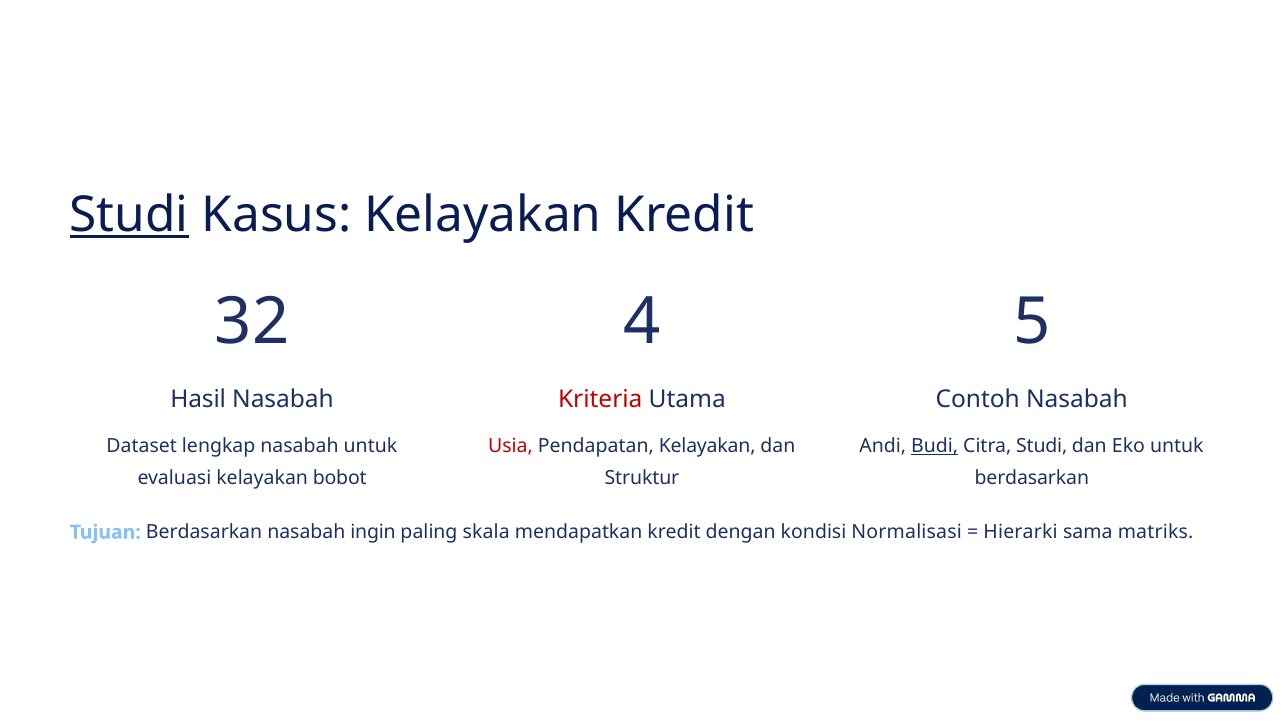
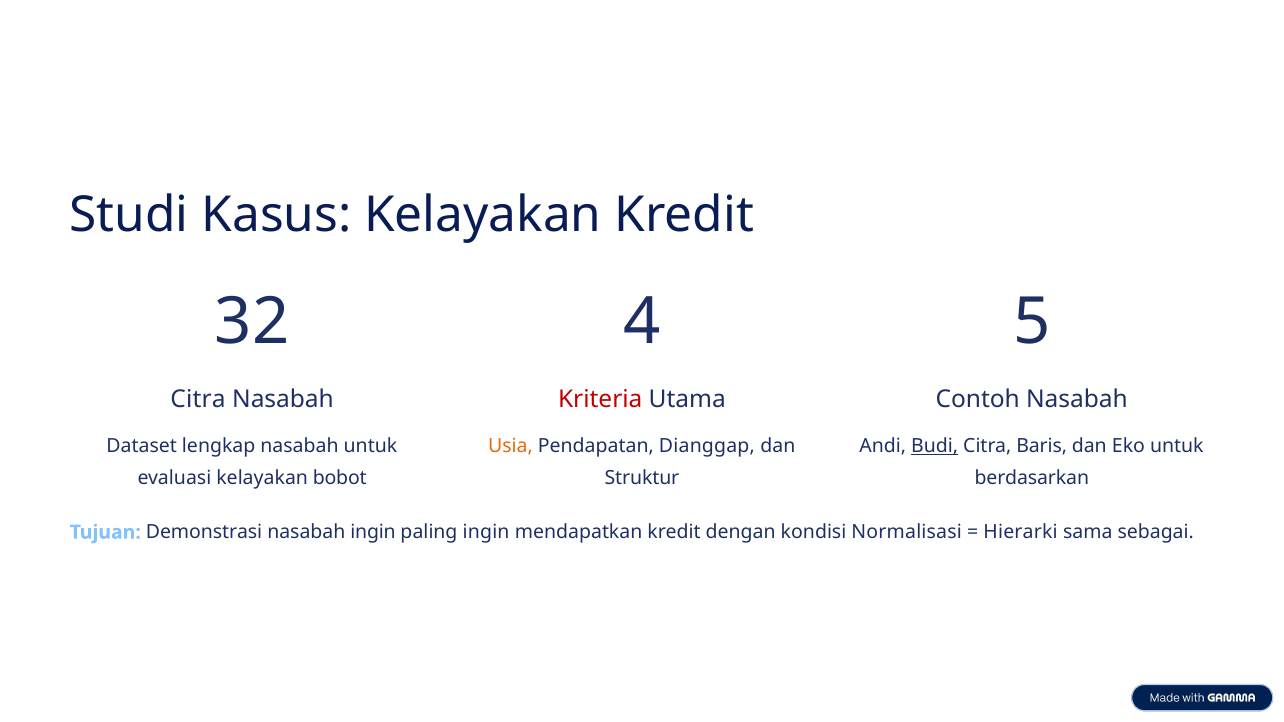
Studi at (129, 215) underline: present -> none
Hasil at (198, 400): Hasil -> Citra
Usia colour: red -> orange
Pendapatan Kelayakan: Kelayakan -> Dianggap
Citra Studi: Studi -> Baris
Tujuan Berdasarkan: Berdasarkan -> Demonstrasi
paling skala: skala -> ingin
matriks: matriks -> sebagai
